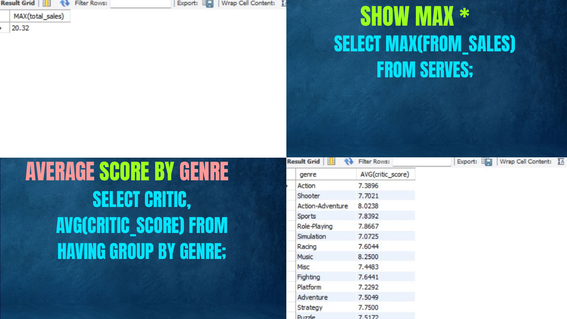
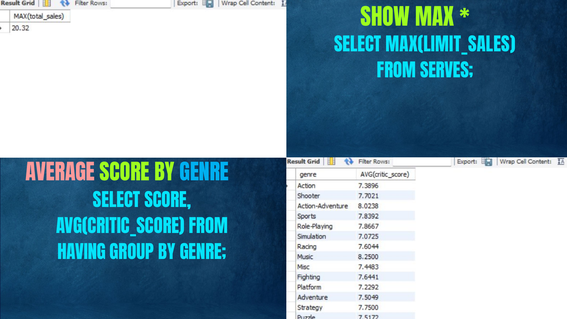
MAX(FROM_SALES: MAX(FROM_SALES -> MAX(LIMIT_SALES
GENRE at (204, 173) colour: pink -> light blue
SELECT CRITIC: CRITIC -> SCORE
